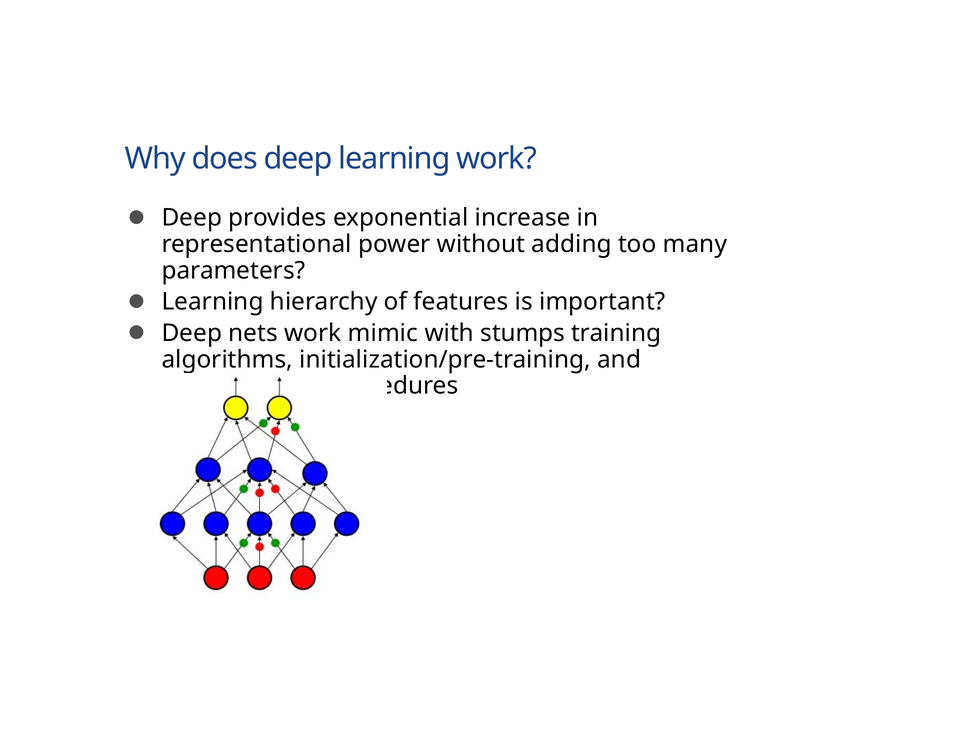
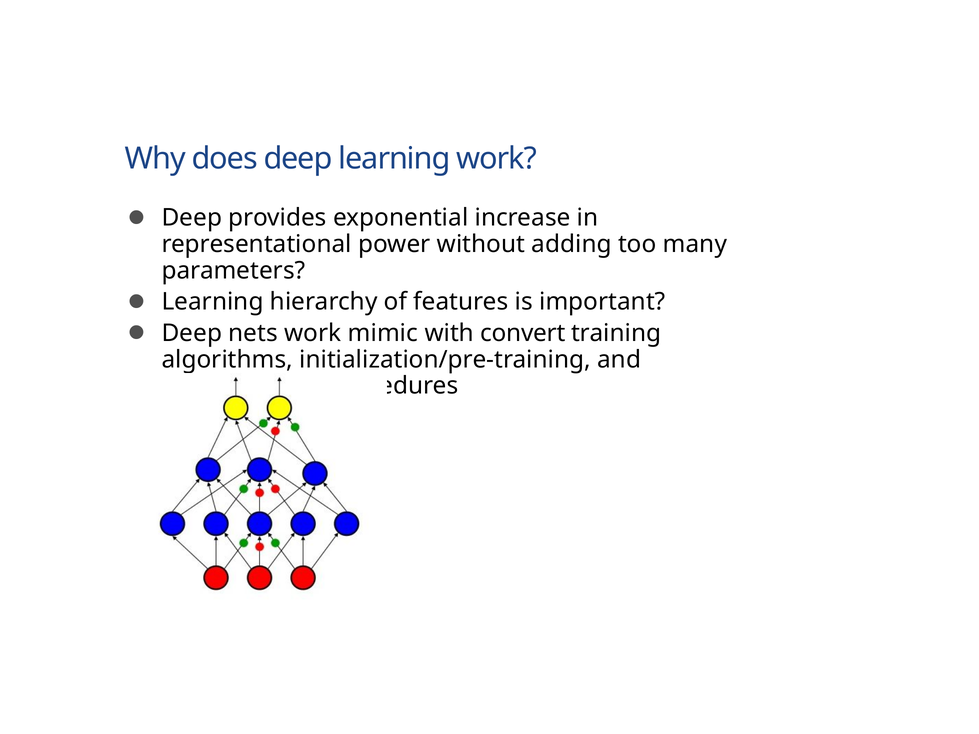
stumps: stumps -> convert
